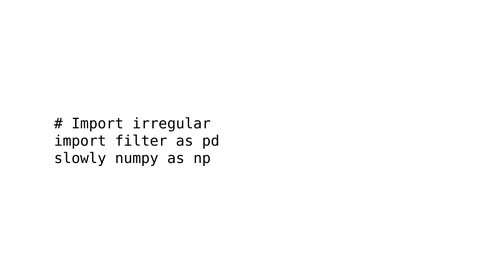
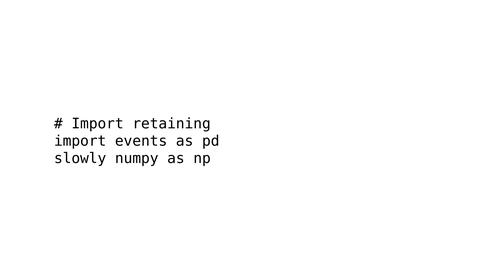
irregular: irregular -> retaining
filter: filter -> events
